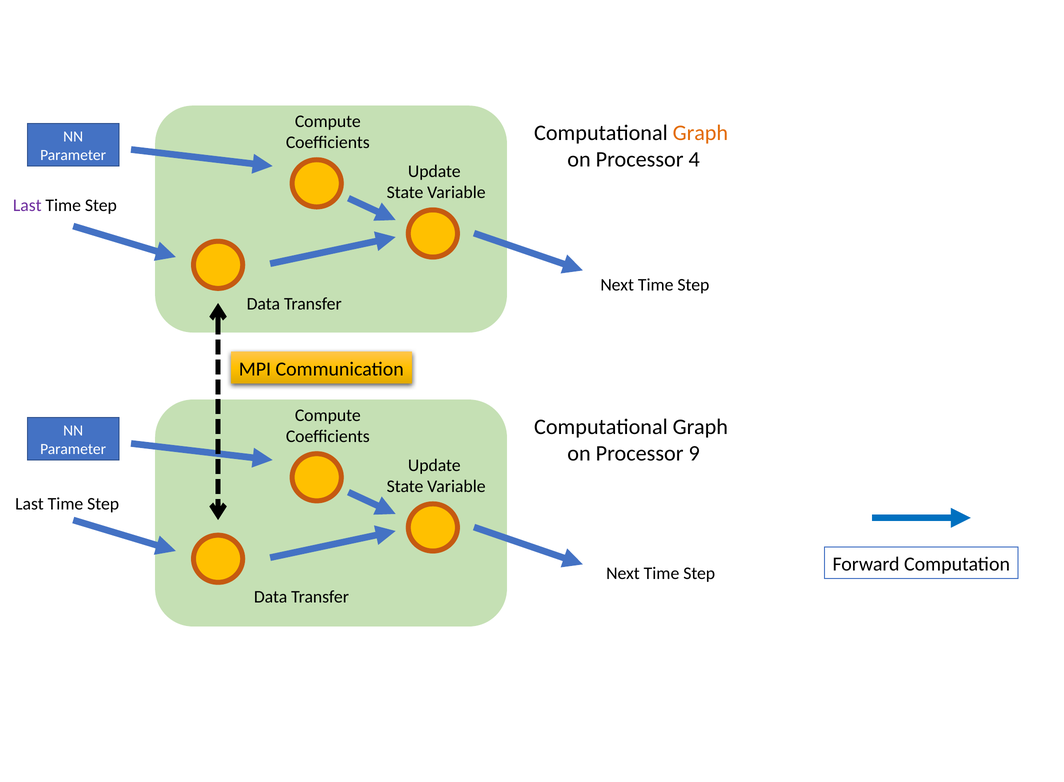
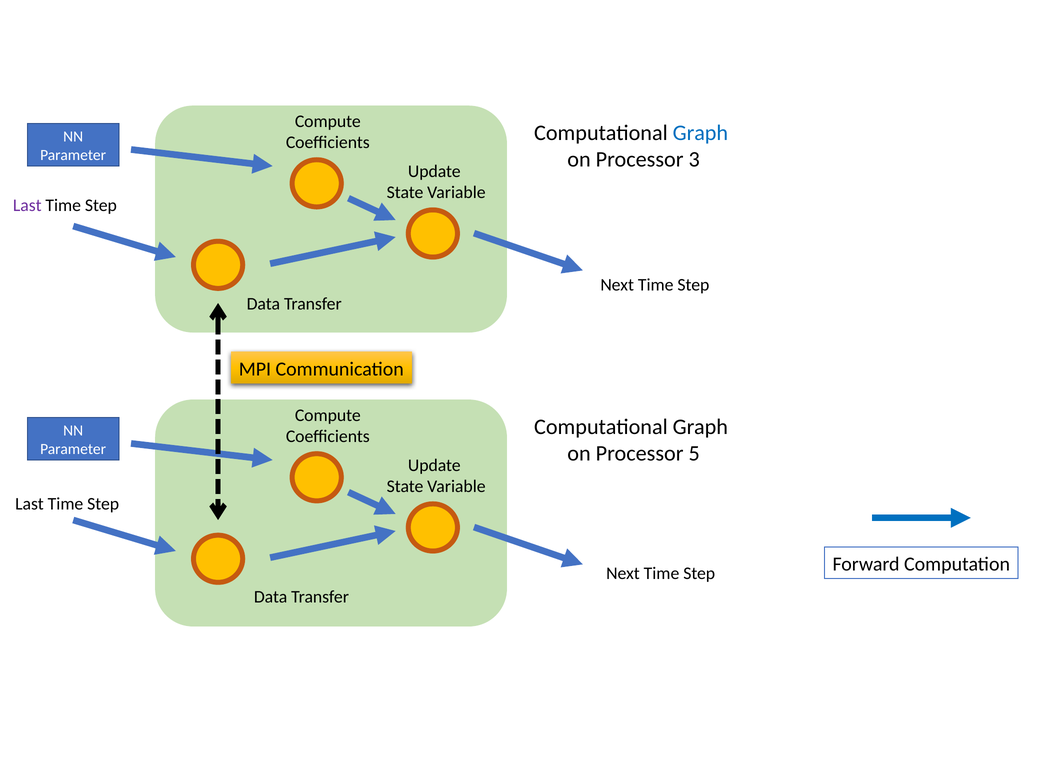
Graph at (700, 133) colour: orange -> blue
4: 4 -> 3
9: 9 -> 5
